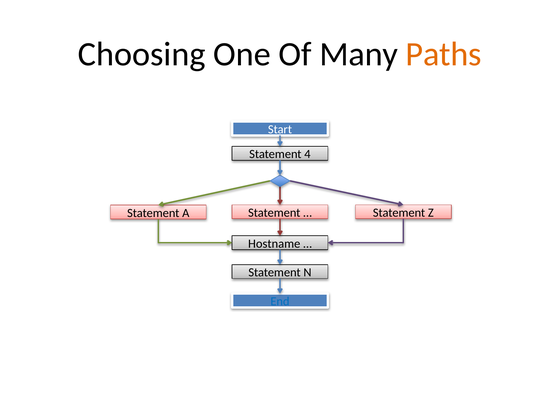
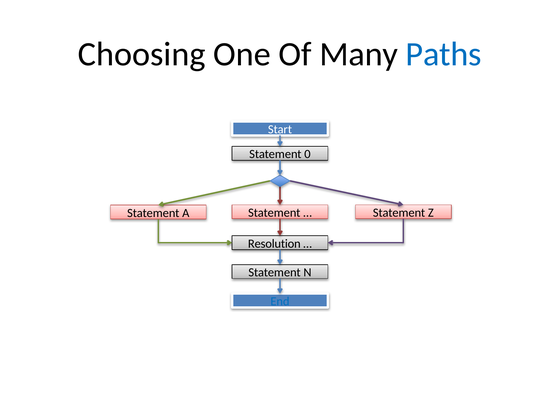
Paths colour: orange -> blue
4: 4 -> 0
Hostname: Hostname -> Resolution
